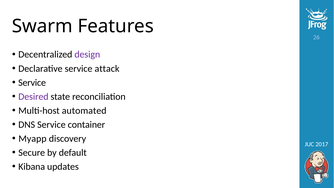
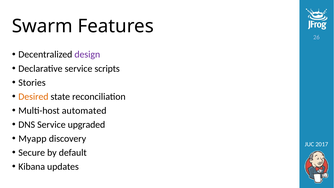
attack: attack -> scripts
Service at (32, 82): Service -> Stories
Desired colour: purple -> orange
container: container -> upgraded
